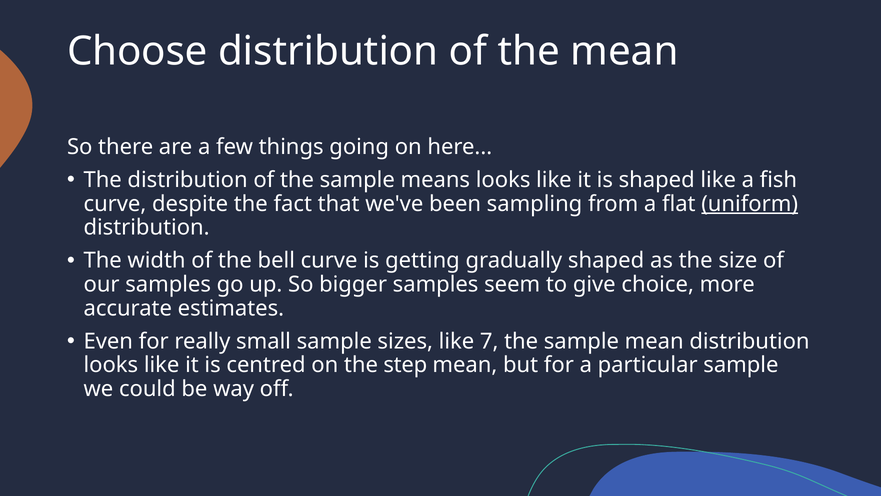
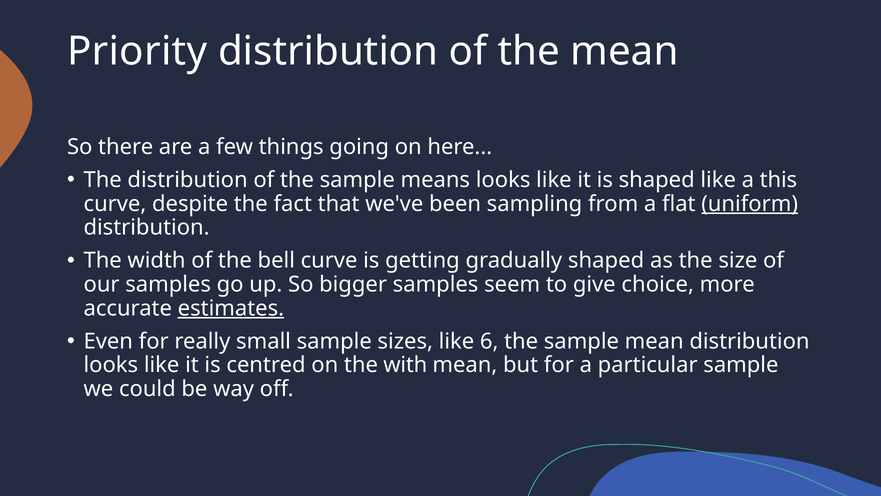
Choose: Choose -> Priority
fish: fish -> this
estimates underline: none -> present
7: 7 -> 6
step: step -> with
